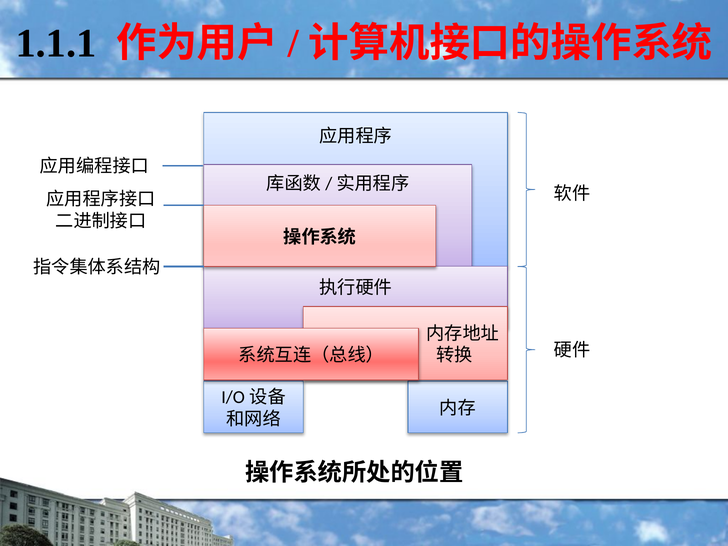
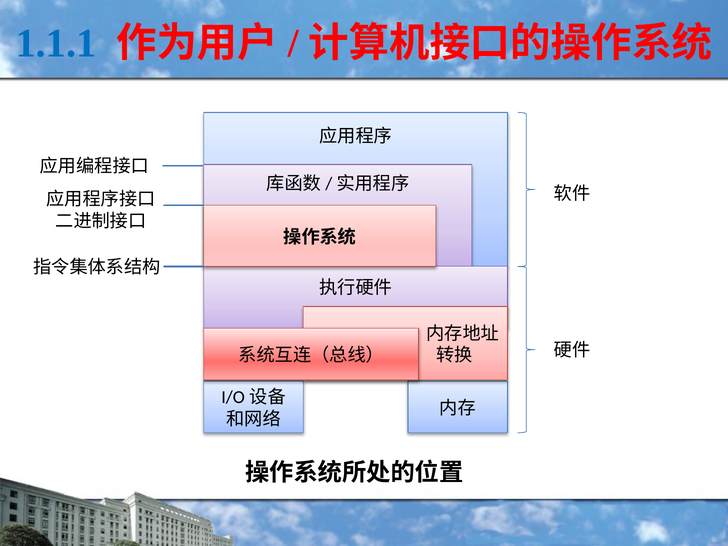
1.1.1 colour: black -> blue
